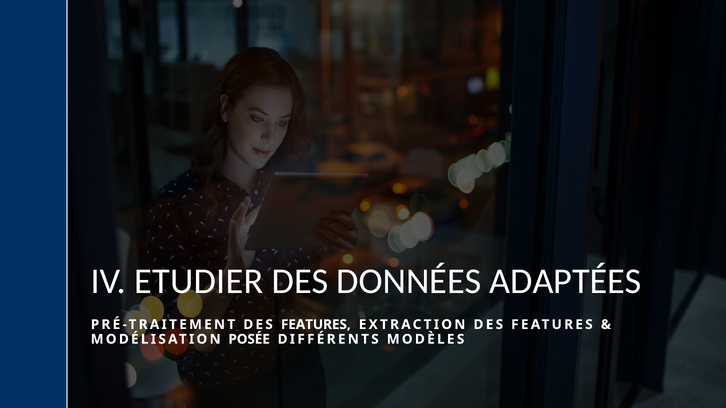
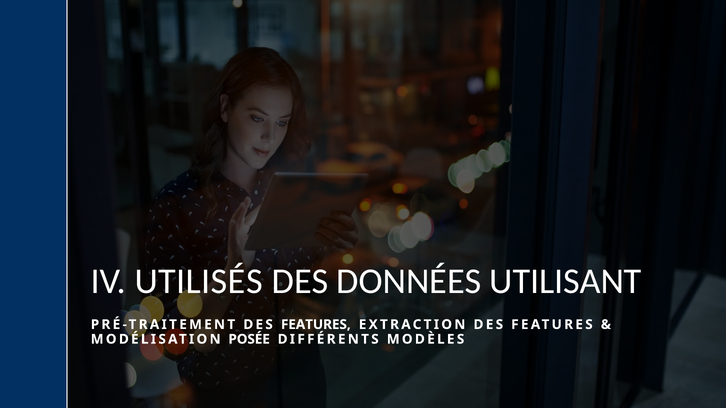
ETUDIER: ETUDIER -> UTILISÉS
ADAPTÉES: ADAPTÉES -> UTILISANT
